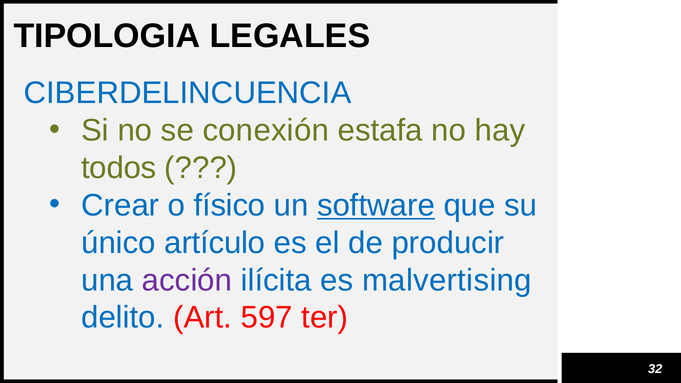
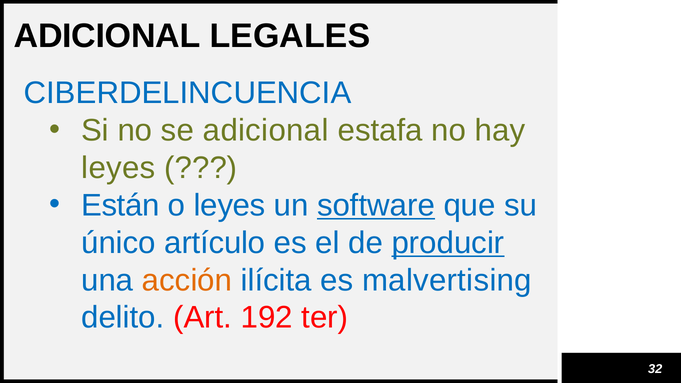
TIPOLOGIA at (107, 36): TIPOLOGIA -> ADICIONAL
se conexión: conexión -> adicional
todos at (119, 168): todos -> leyes
Crear: Crear -> Están
o físico: físico -> leyes
producir underline: none -> present
acción colour: purple -> orange
597: 597 -> 192
